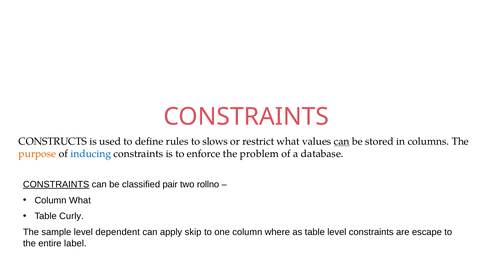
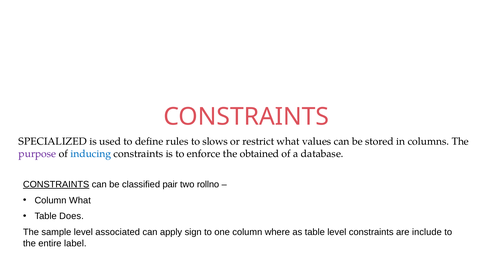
CONSTRUCTS: CONSTRUCTS -> SPECIALIZED
can at (342, 142) underline: present -> none
purpose colour: orange -> purple
problem: problem -> obtained
Curly: Curly -> Does
dependent: dependent -> associated
skip: skip -> sign
escape: escape -> include
